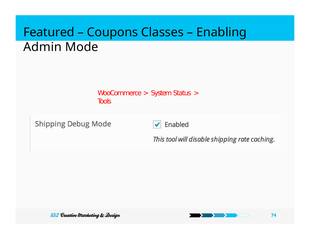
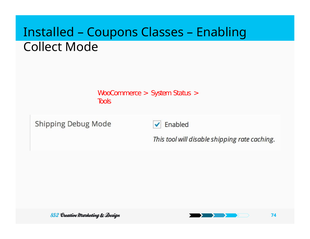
Featured: Featured -> Installed
Admin: Admin -> Collect
